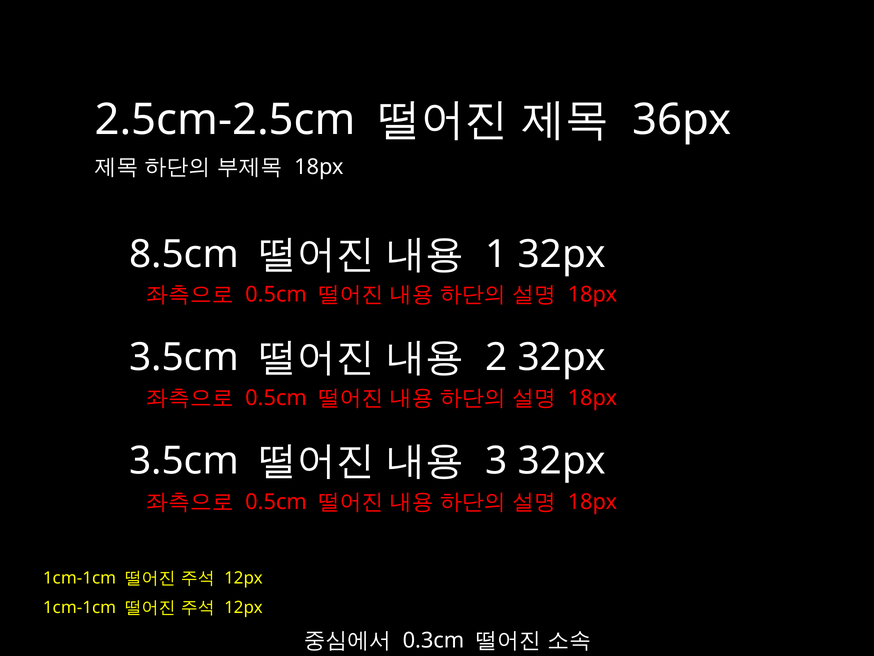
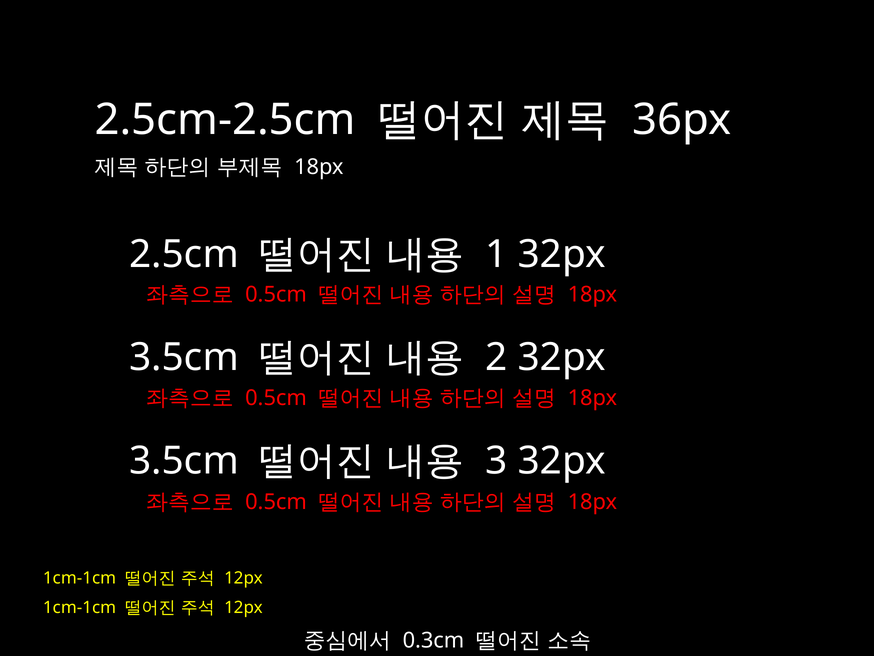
8.5cm: 8.5cm -> 2.5cm
